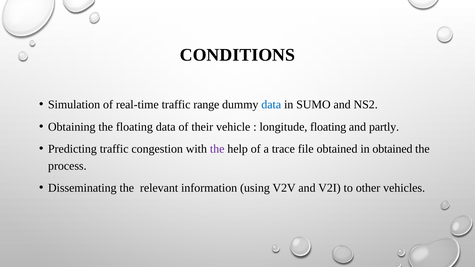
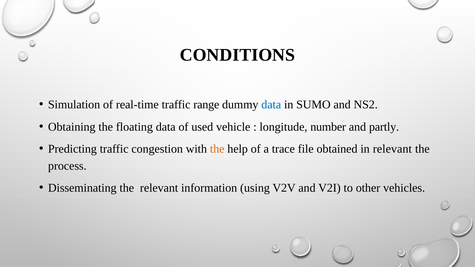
their: their -> used
longitude floating: floating -> number
the at (217, 149) colour: purple -> orange
in obtained: obtained -> relevant
